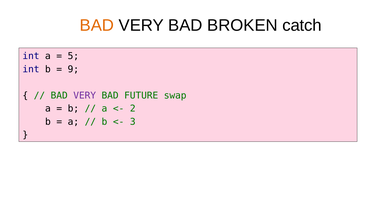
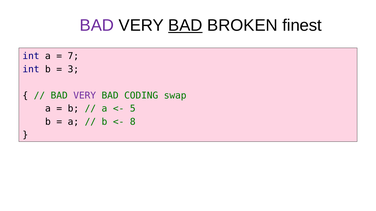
BAD at (97, 25) colour: orange -> purple
BAD at (185, 25) underline: none -> present
catch: catch -> finest
5: 5 -> 7
9: 9 -> 3
FUTURE: FUTURE -> CODING
2: 2 -> 5
3: 3 -> 8
